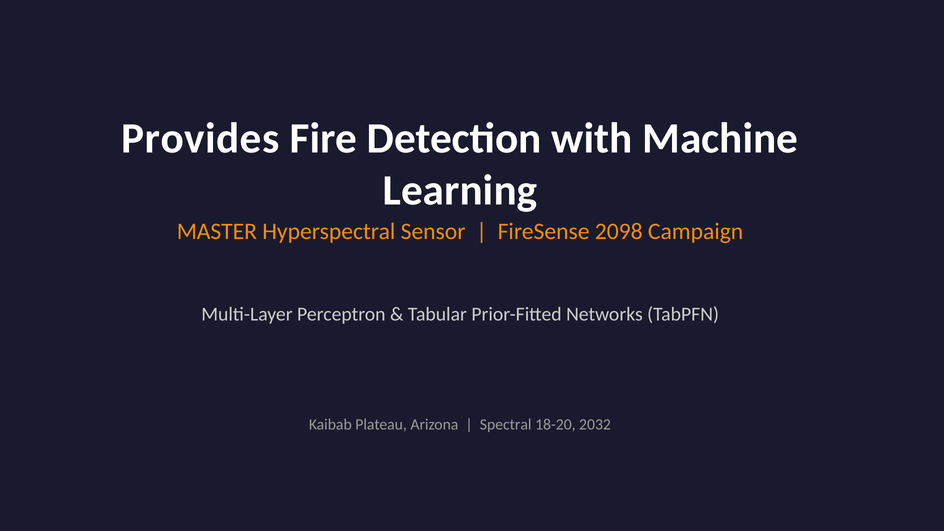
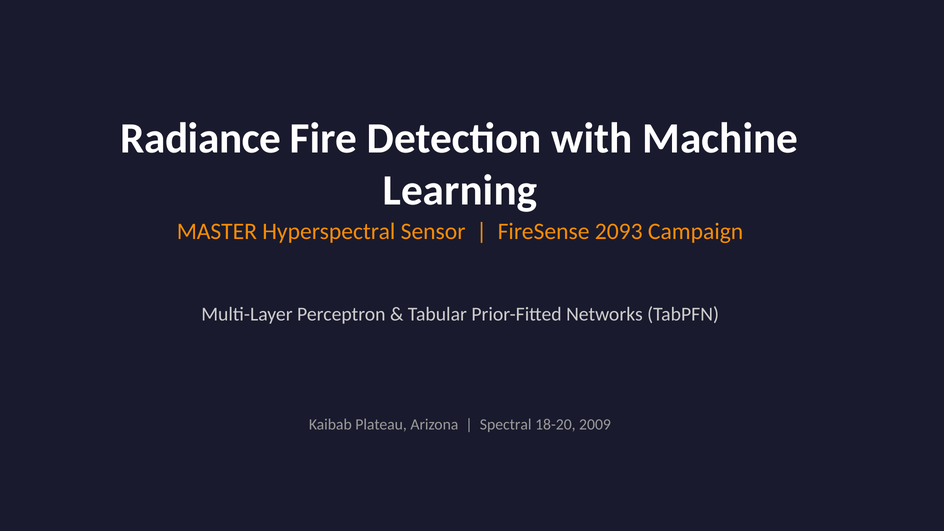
Provides: Provides -> Radiance
2098: 2098 -> 2093
2032: 2032 -> 2009
